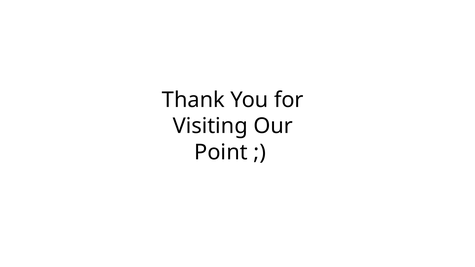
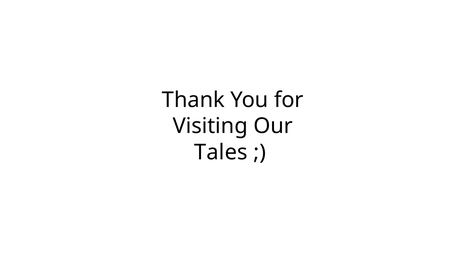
Point: Point -> Tales
